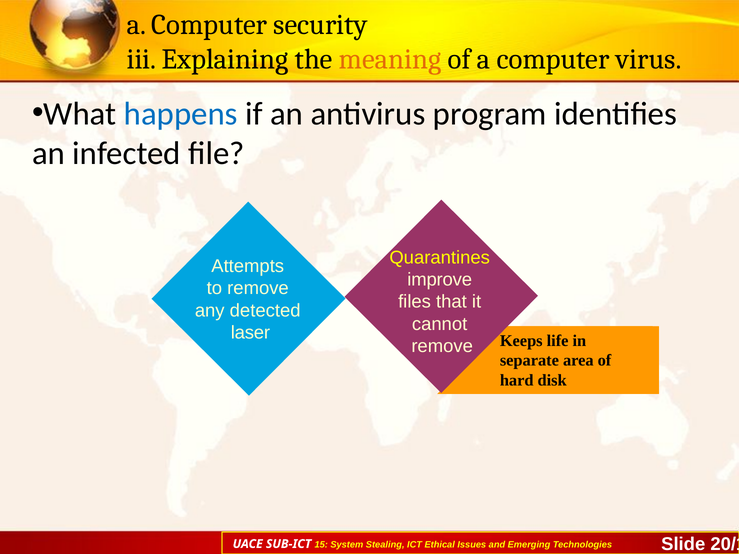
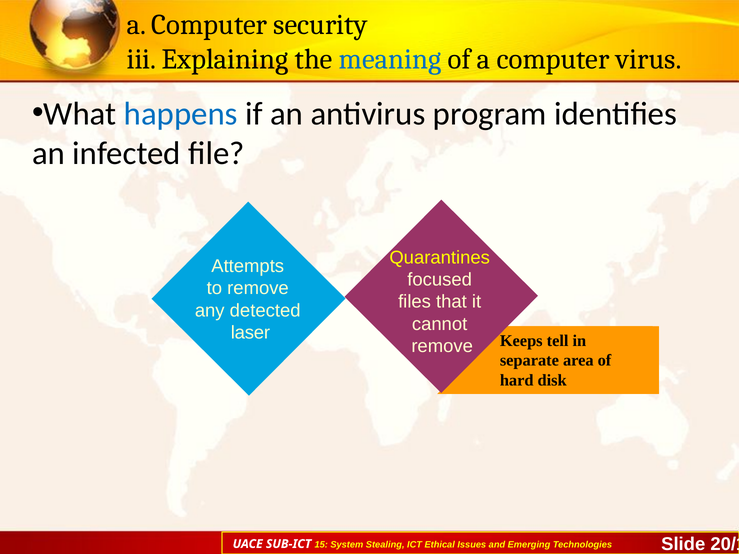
meaning colour: orange -> blue
improve: improve -> focused
life: life -> tell
